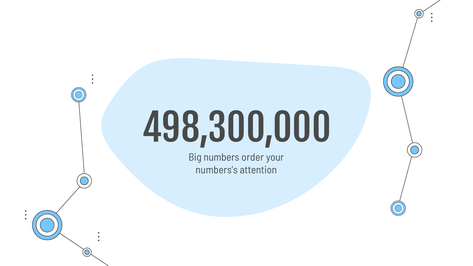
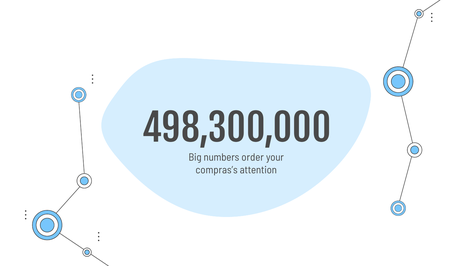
numbers’s: numbers’s -> compras’s
